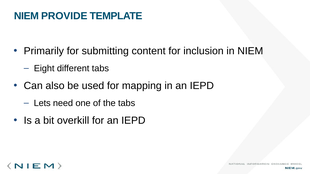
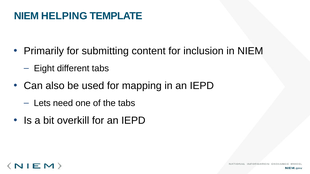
PROVIDE: PROVIDE -> HELPING
